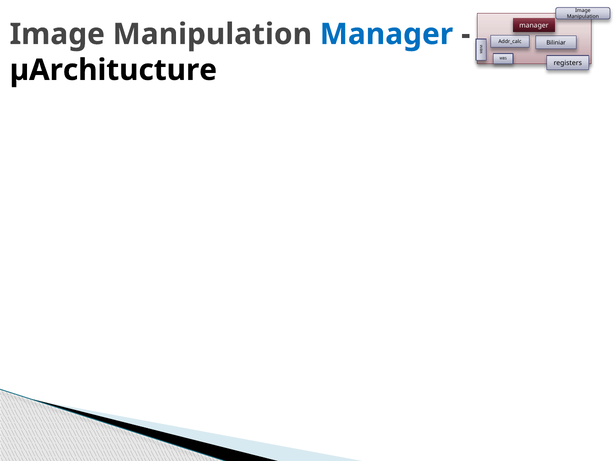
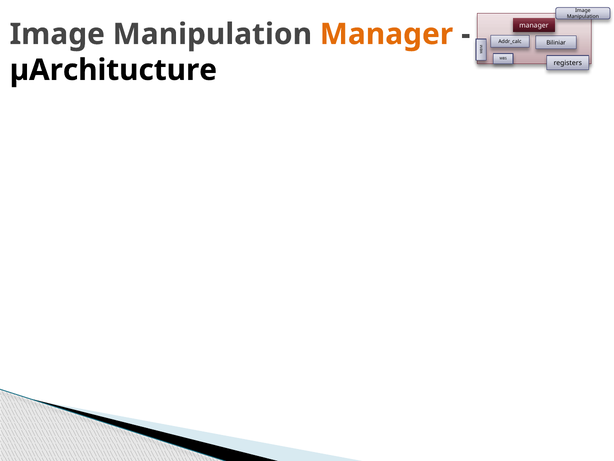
Manager at (386, 34) colour: blue -> orange
